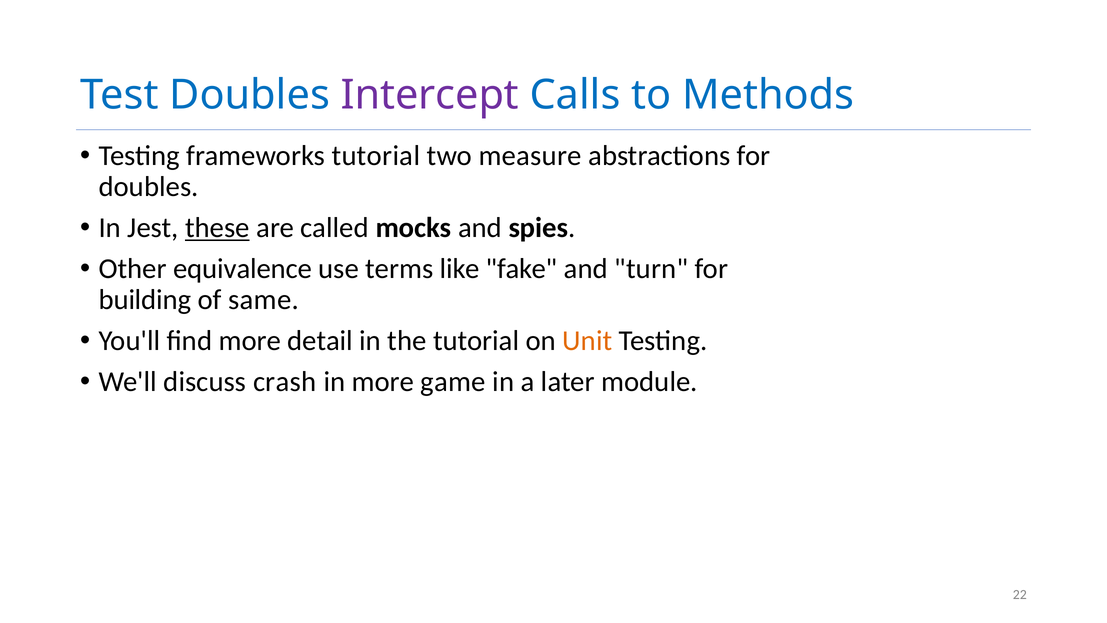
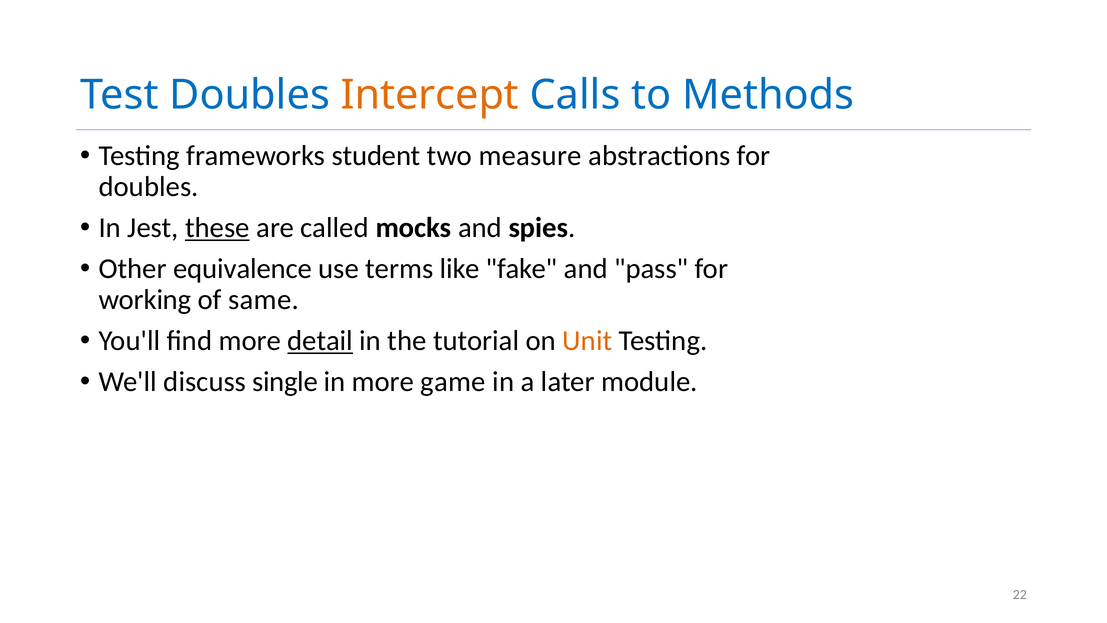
Intercept colour: purple -> orange
frameworks tutorial: tutorial -> student
turn: turn -> pass
building: building -> working
detail underline: none -> present
crash: crash -> single
